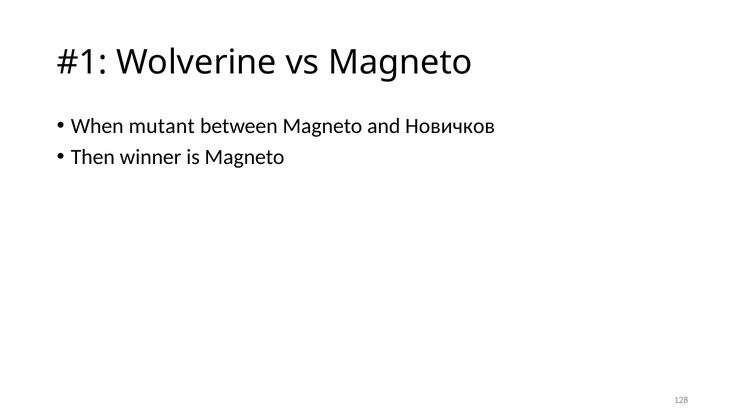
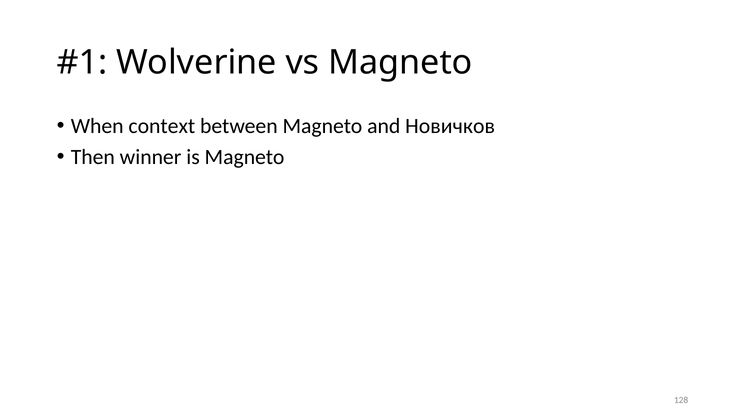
mutant: mutant -> context
